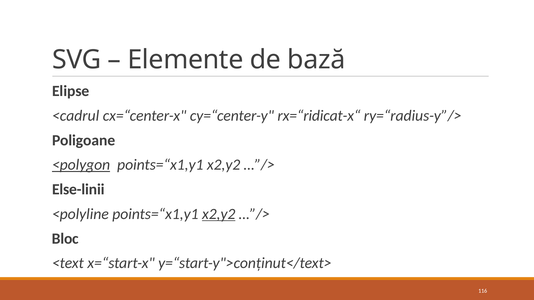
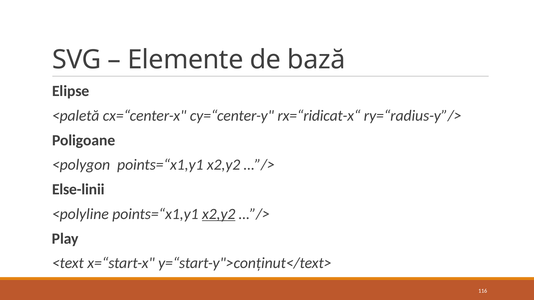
<cadrul: <cadrul -> <paletă
<polygon underline: present -> none
Bloc: Bloc -> Play
